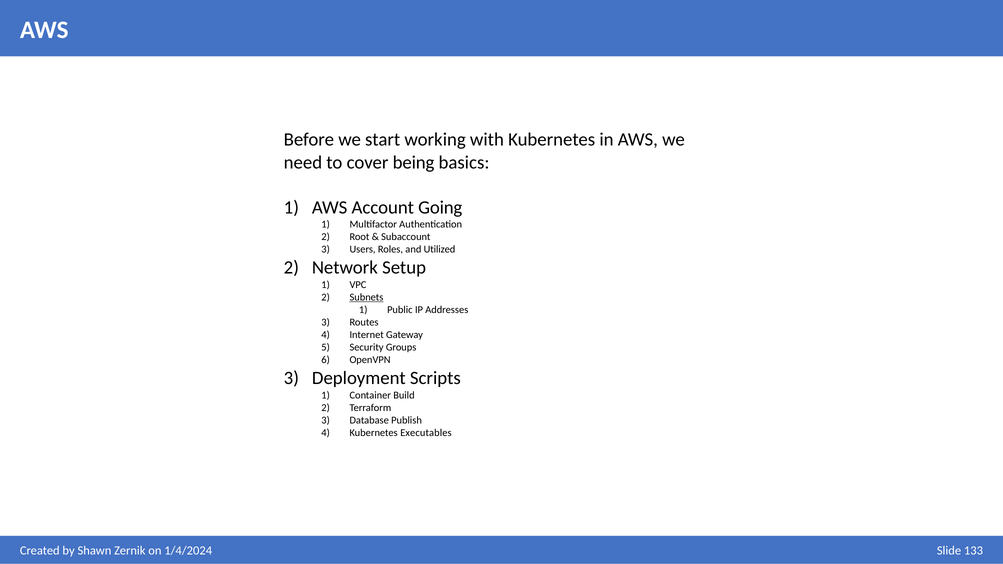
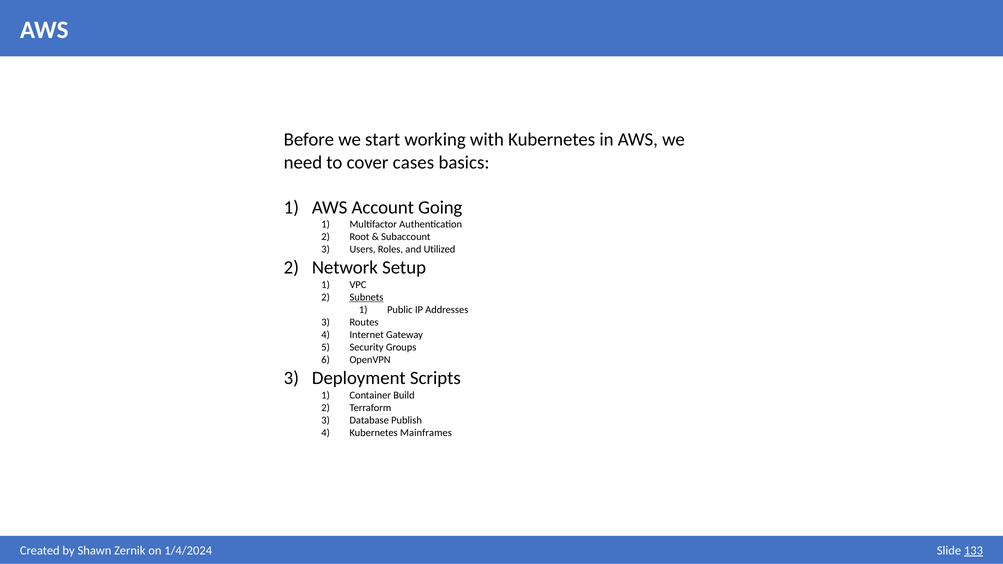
being: being -> cases
Executables: Executables -> Mainframes
133 underline: none -> present
